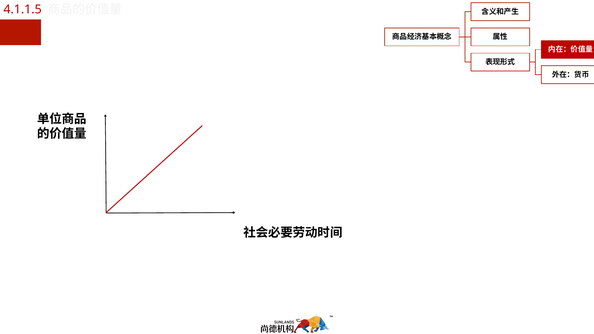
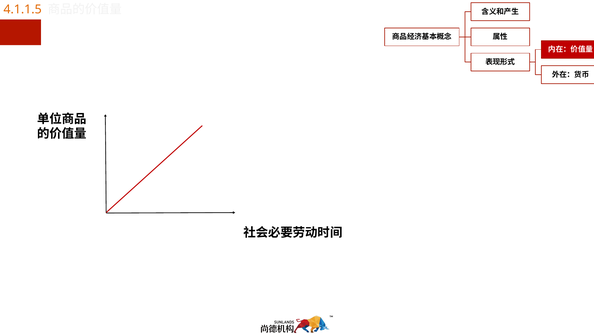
4.1.1.5 colour: red -> orange
